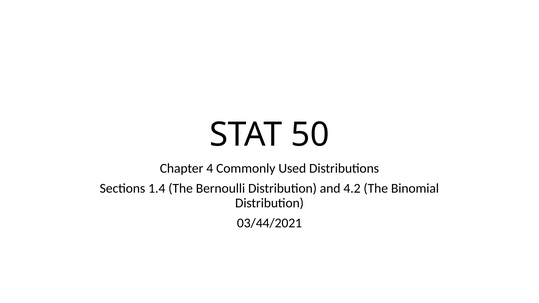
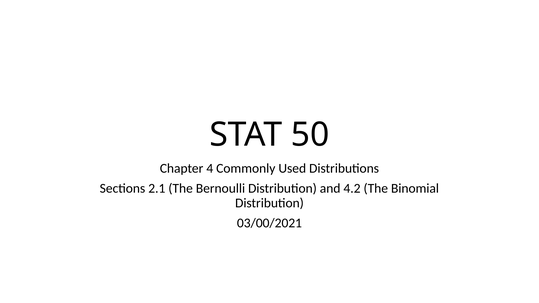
1.4: 1.4 -> 2.1
03/44/2021: 03/44/2021 -> 03/00/2021
